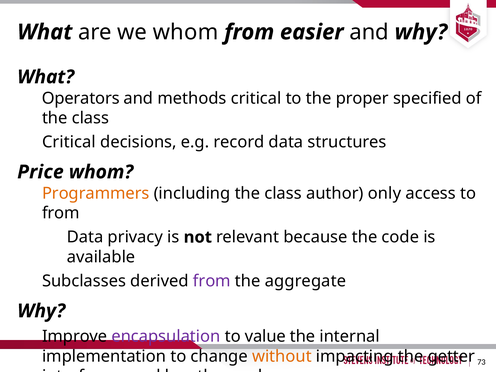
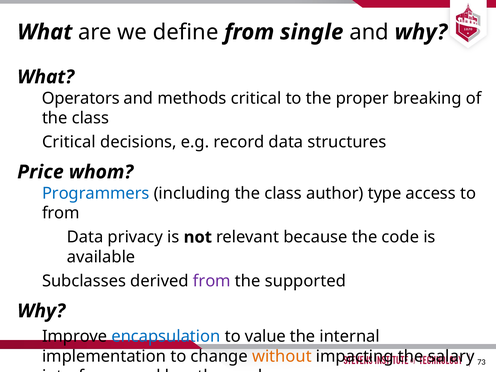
we whom: whom -> define
easier: easier -> single
specified: specified -> breaking
Programmers colour: orange -> blue
only: only -> type
aggregate: aggregate -> supported
encapsulation colour: purple -> blue
getter: getter -> salary
